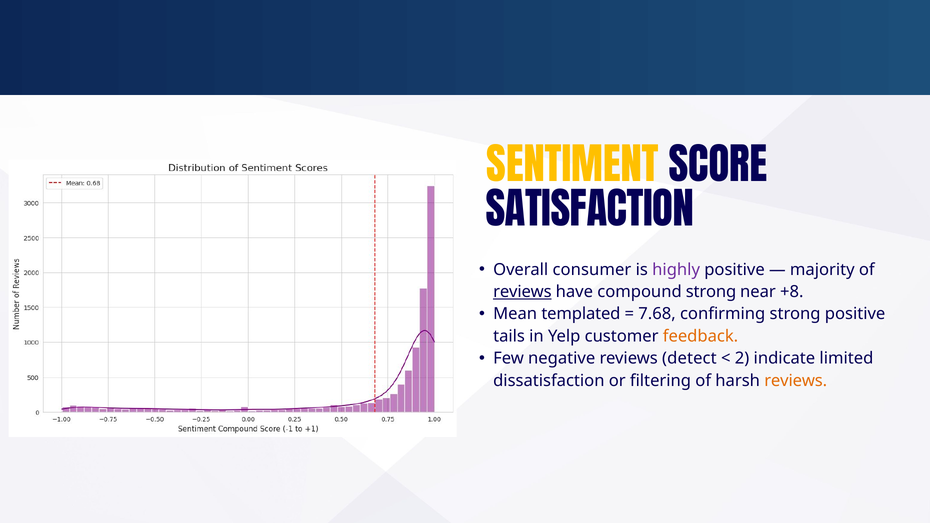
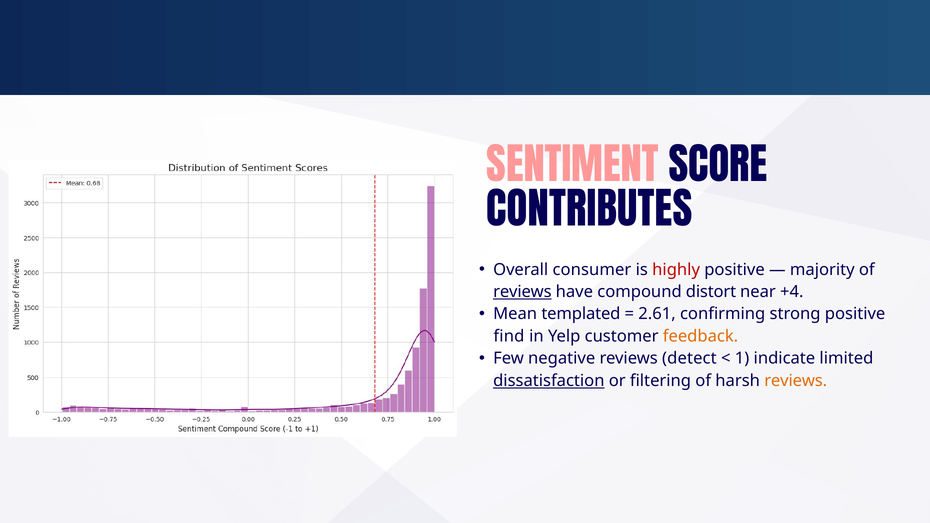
SENTIMENT colour: yellow -> pink
SATISFACTION: SATISFACTION -> CONTRIBUTES
highly colour: purple -> red
compound strong: strong -> distort
+8: +8 -> +4
7.68: 7.68 -> 2.61
tails: tails -> find
2: 2 -> 1
dissatisfaction underline: none -> present
